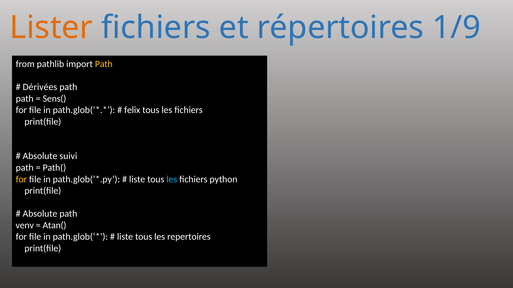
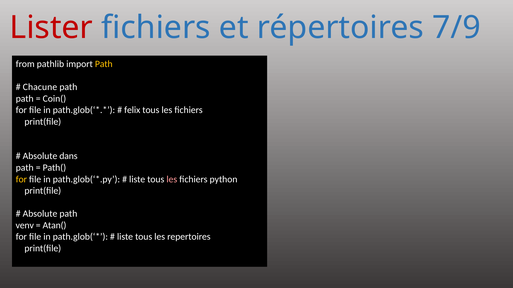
Lister colour: orange -> red
1/9: 1/9 -> 7/9
Dérivées: Dérivées -> Chacune
Sens(: Sens( -> Coin(
suivi: suivi -> dans
les at (172, 180) colour: light blue -> pink
